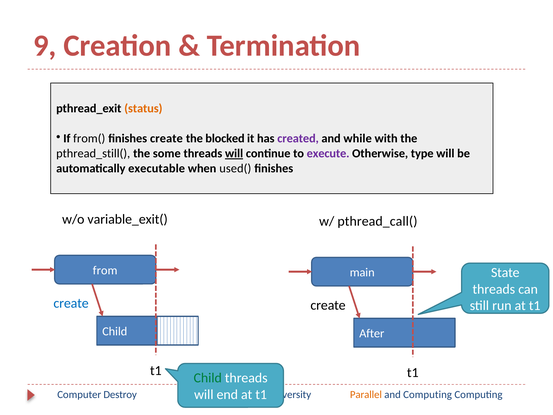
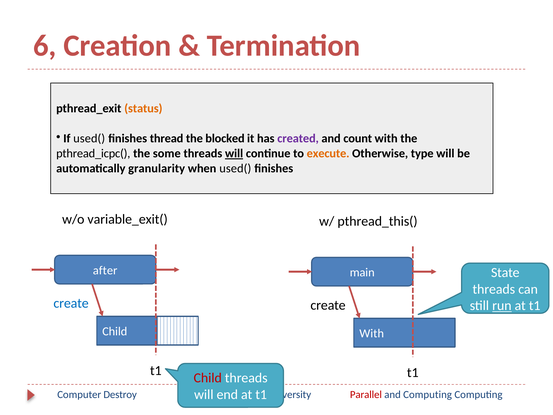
9: 9 -> 6
If from(: from( -> used(
finishes create: create -> thread
while: while -> count
pthread_still(: pthread_still( -> pthread_icpc(
execute colour: purple -> orange
executable: executable -> granularity
pthread_call(: pthread_call( -> pthread_this(
from: from -> after
run underline: none -> present
After at (372, 333): After -> With
Child at (208, 378) colour: green -> red
Parallel colour: orange -> red
